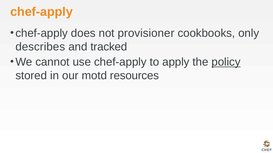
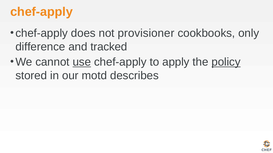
describes: describes -> difference
use underline: none -> present
resources: resources -> describes
